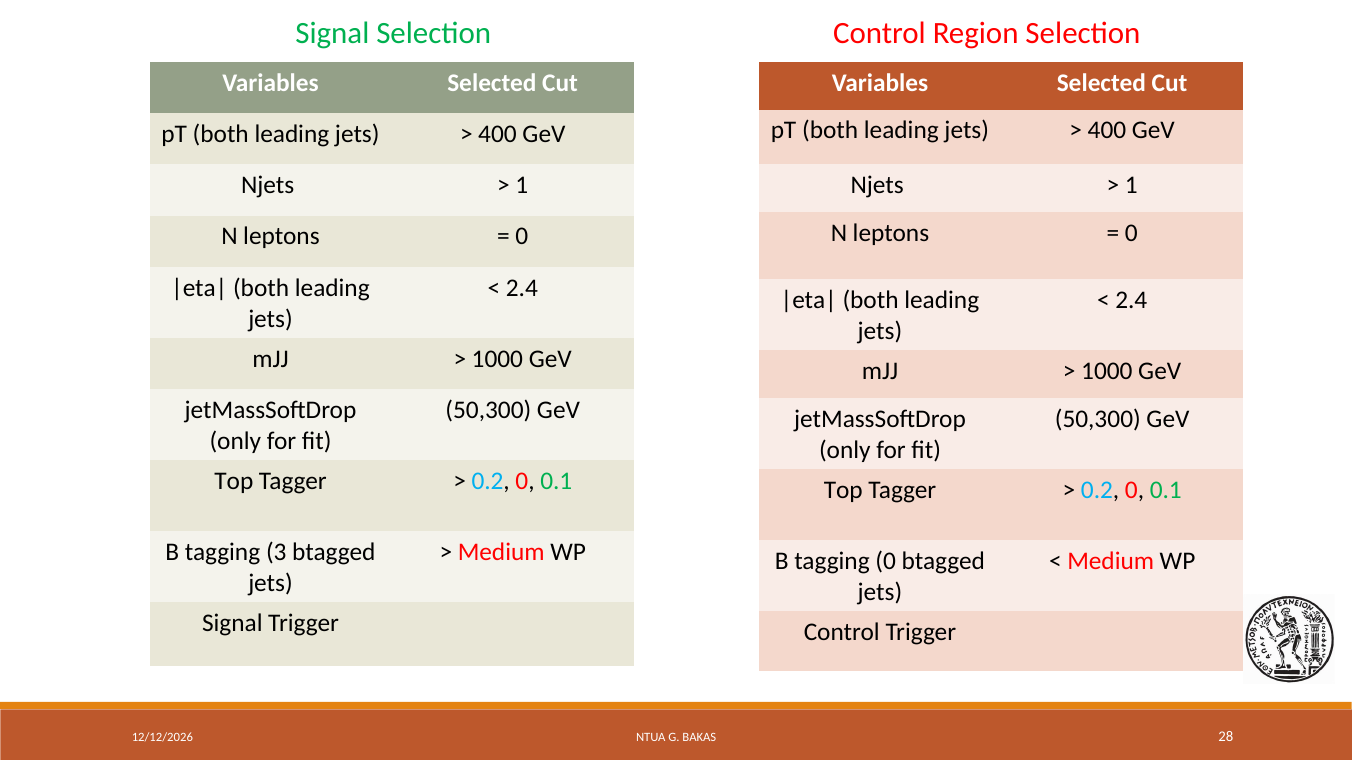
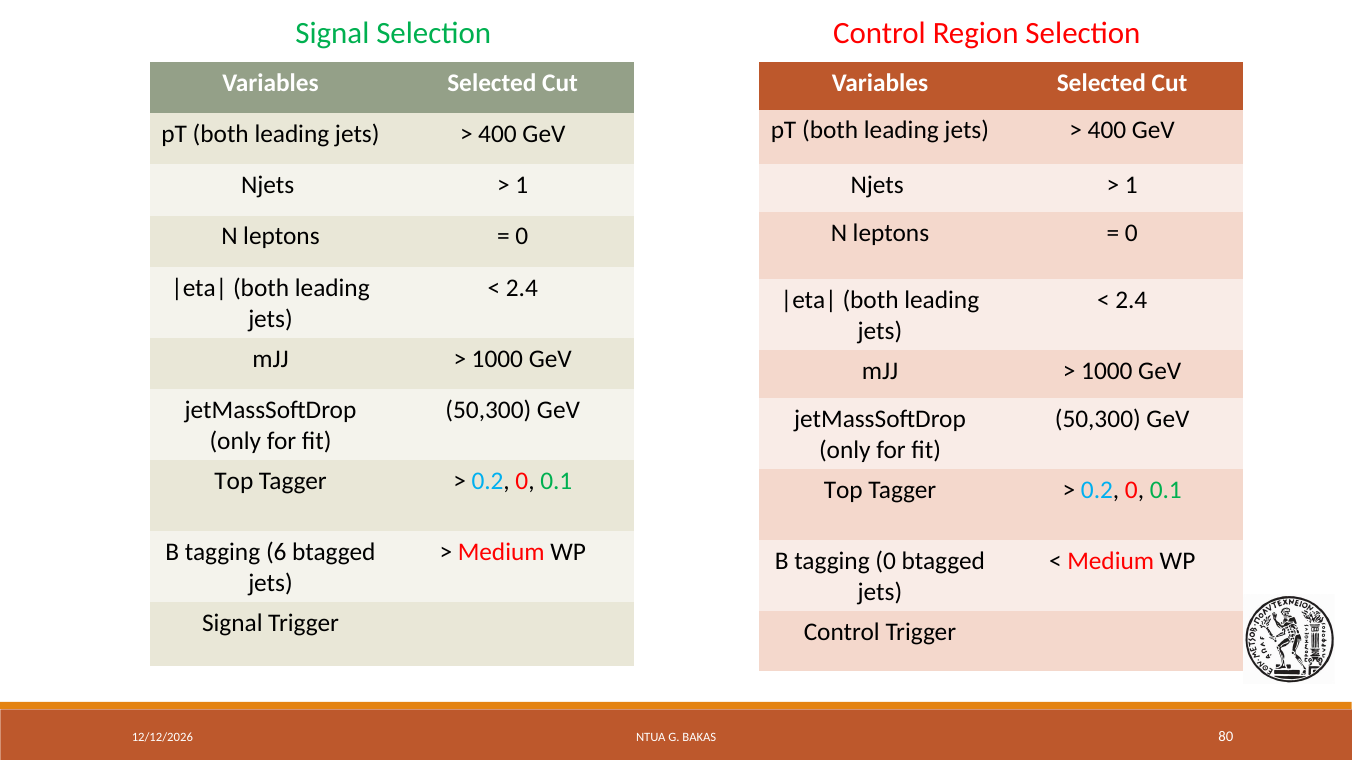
3: 3 -> 6
28: 28 -> 80
